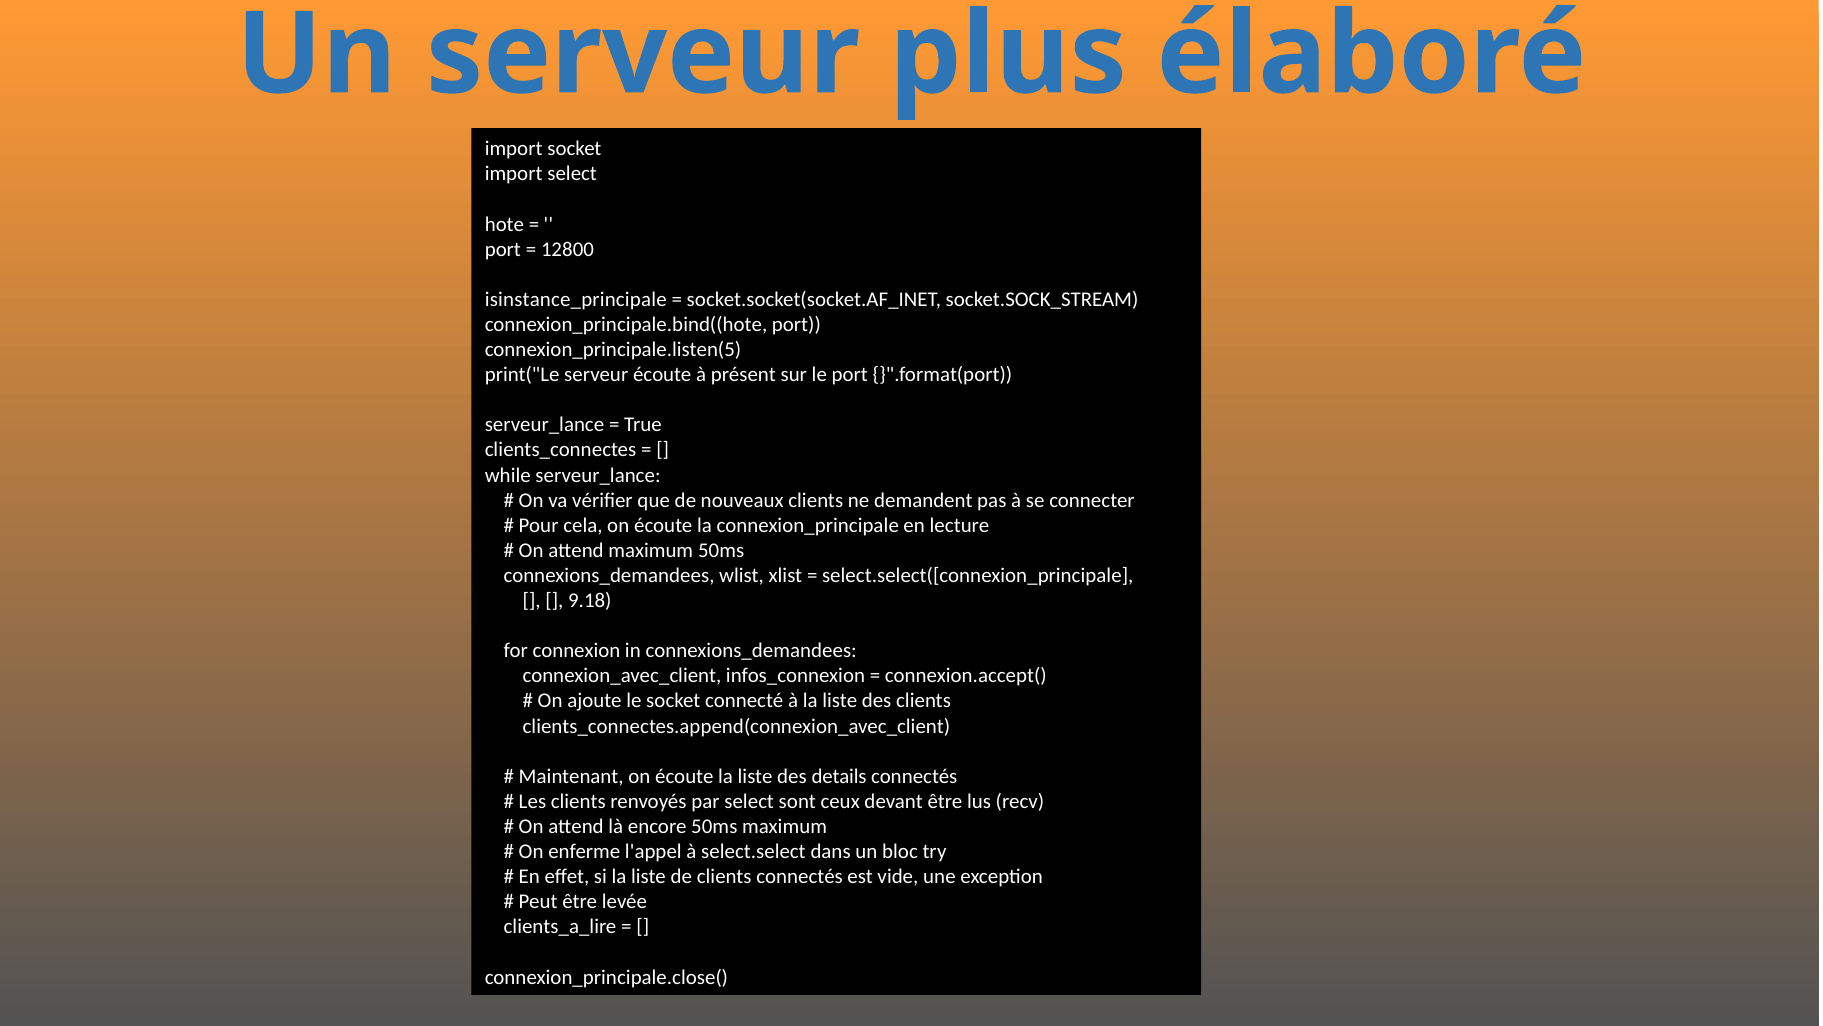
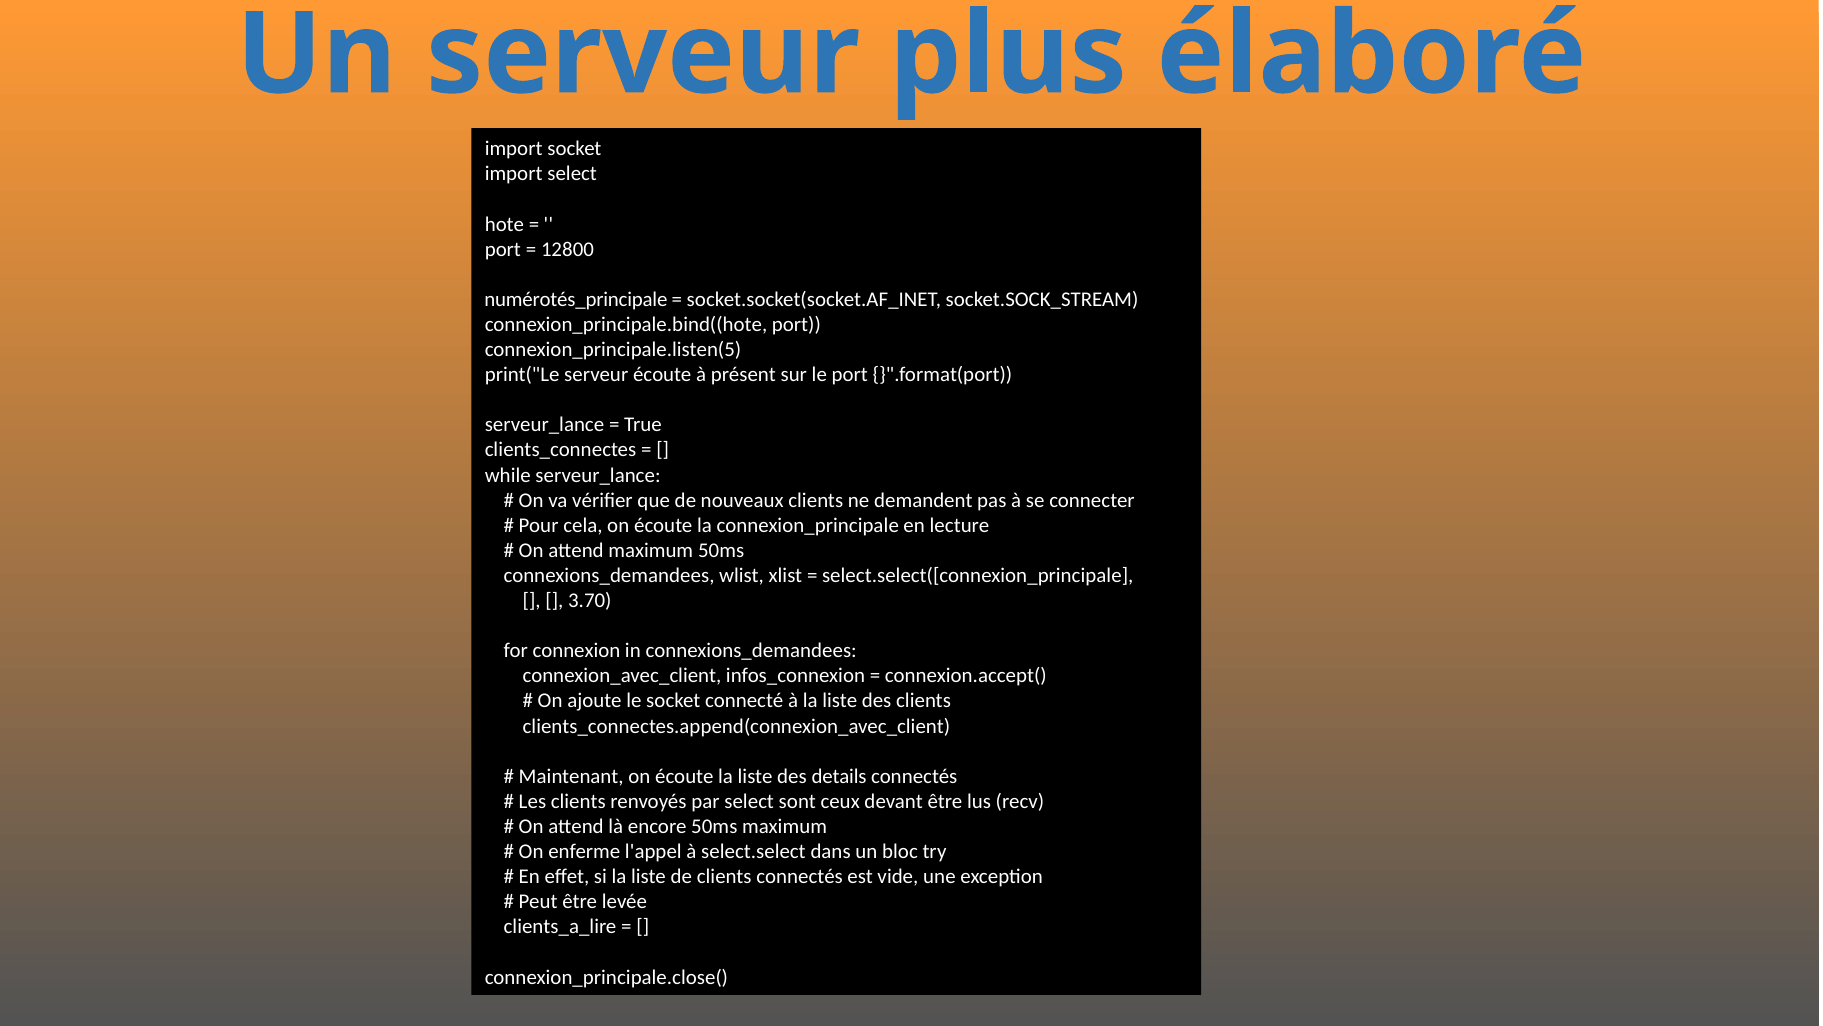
isinstance_principale: isinstance_principale -> numérotés_principale
9.18: 9.18 -> 3.70
